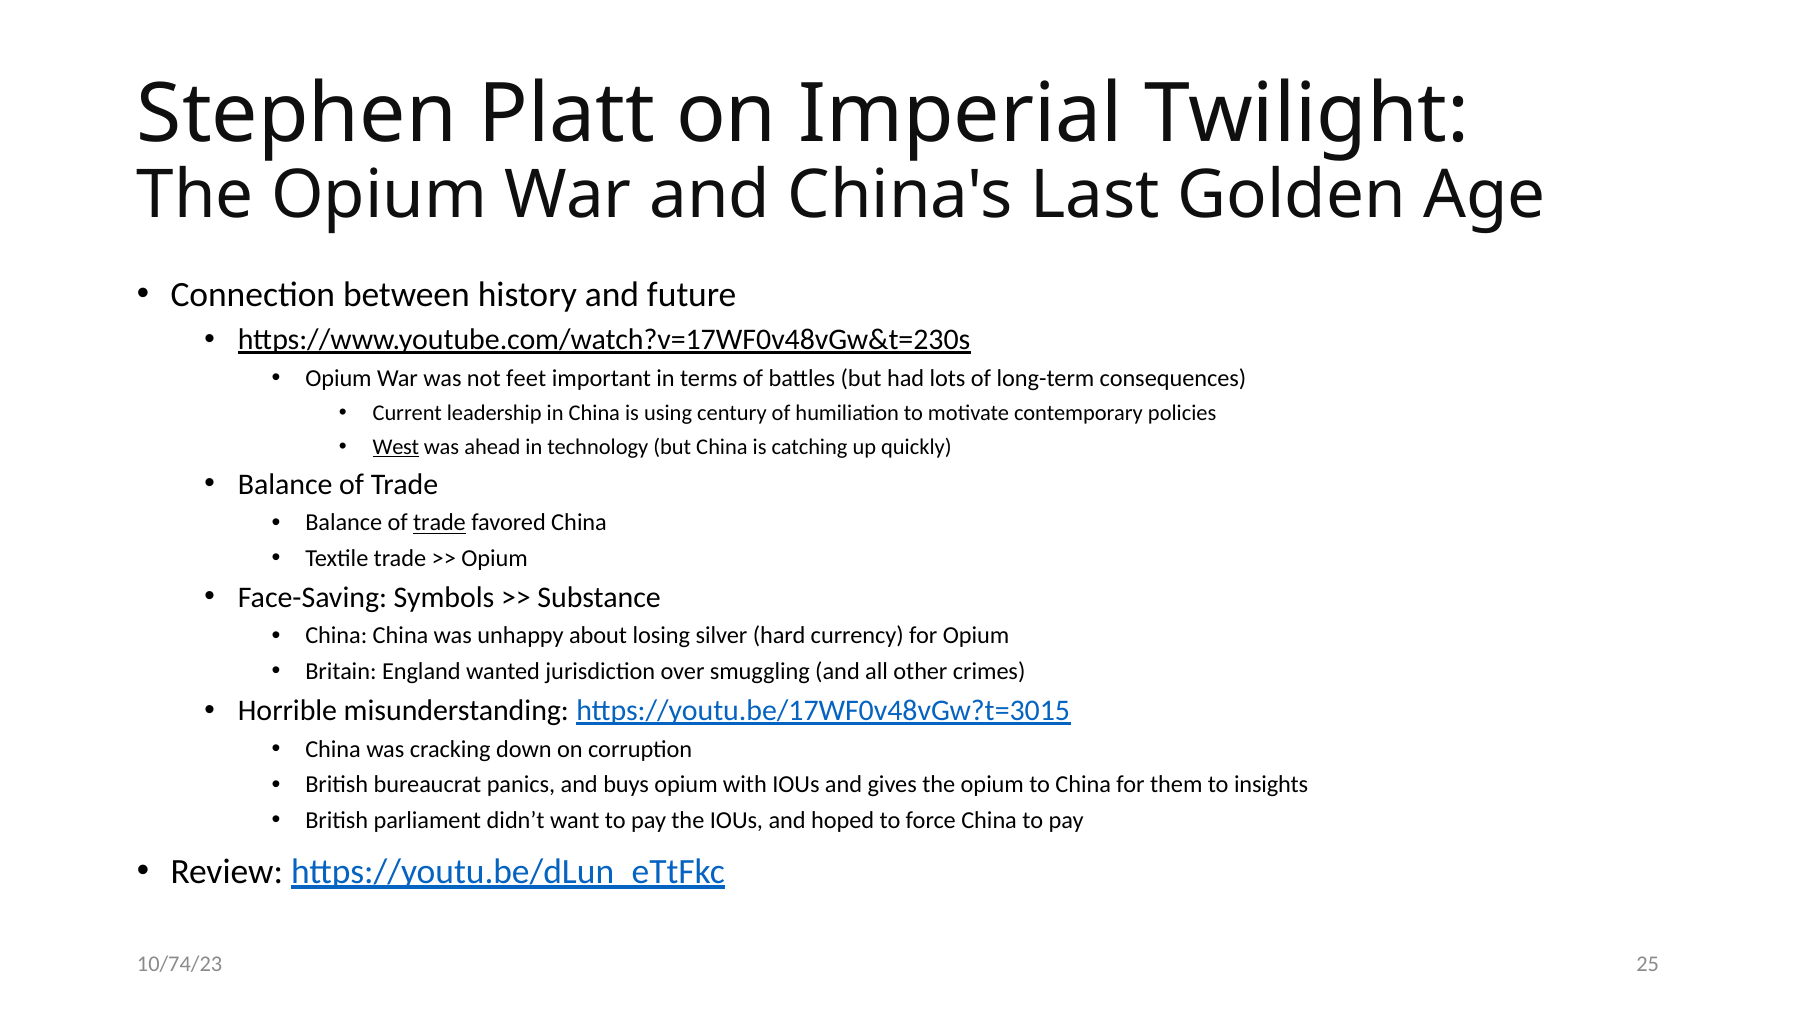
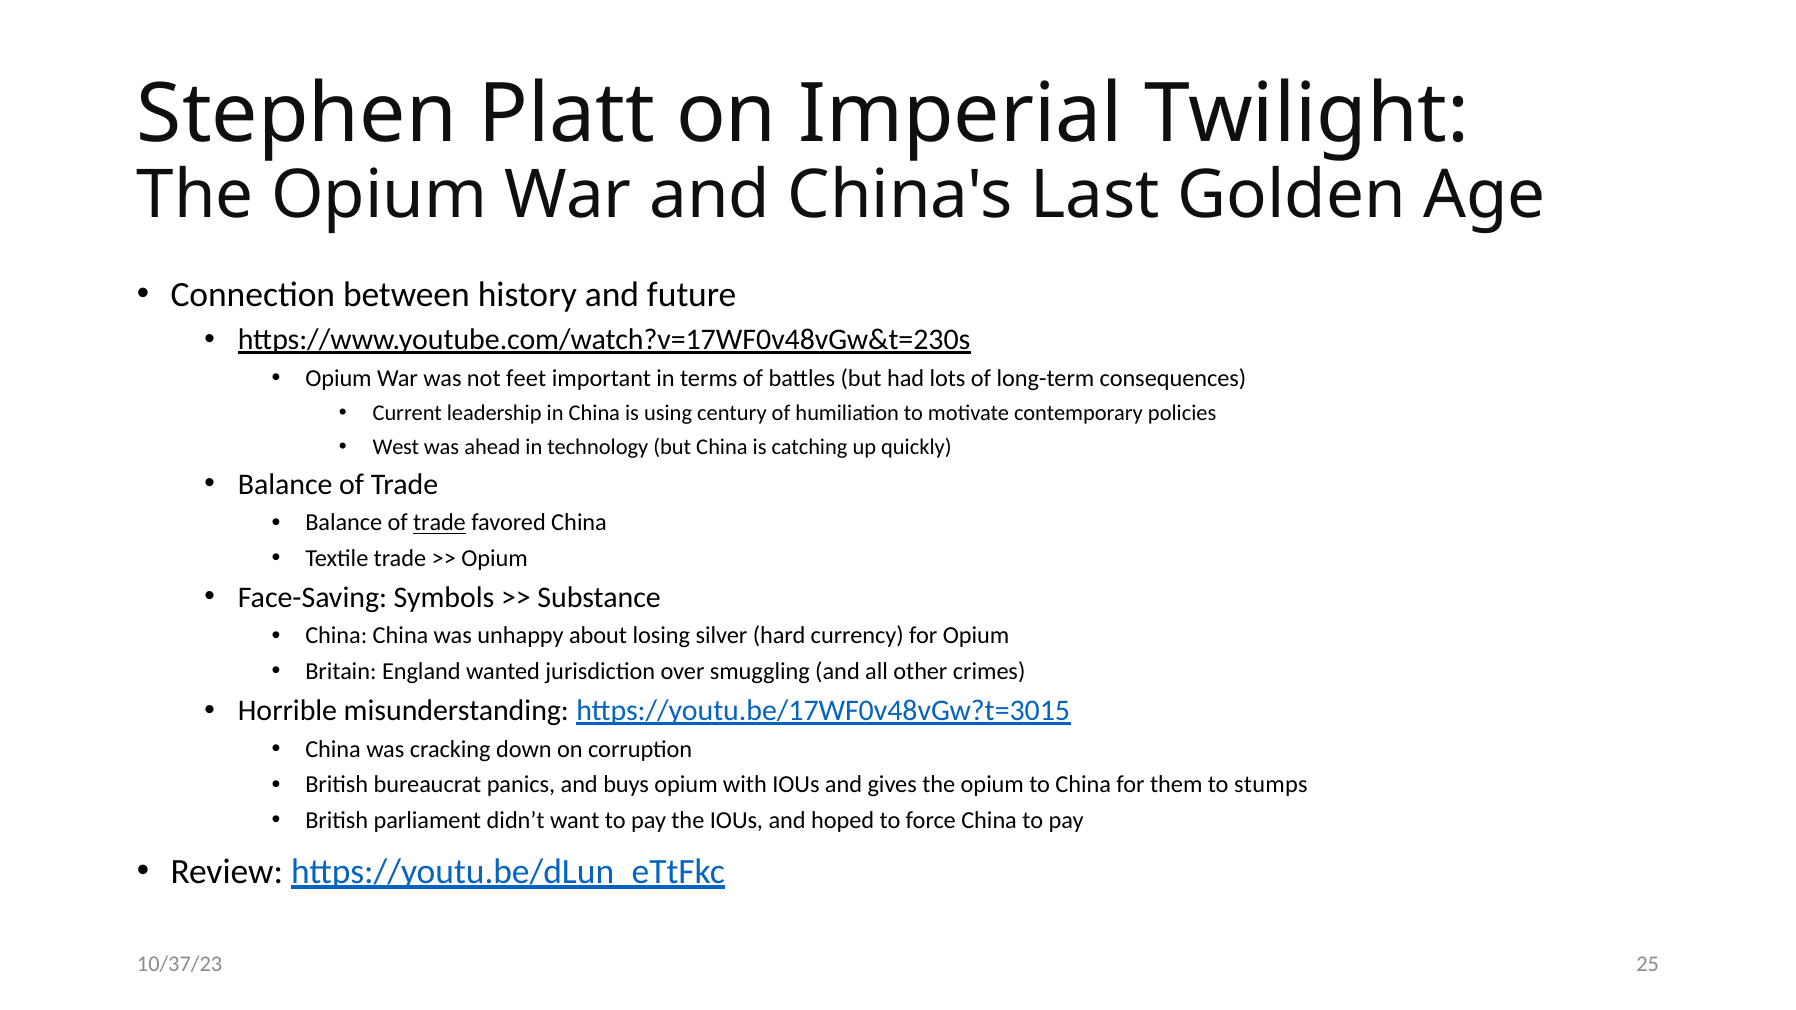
West underline: present -> none
insights: insights -> stumps
10/74/23: 10/74/23 -> 10/37/23
